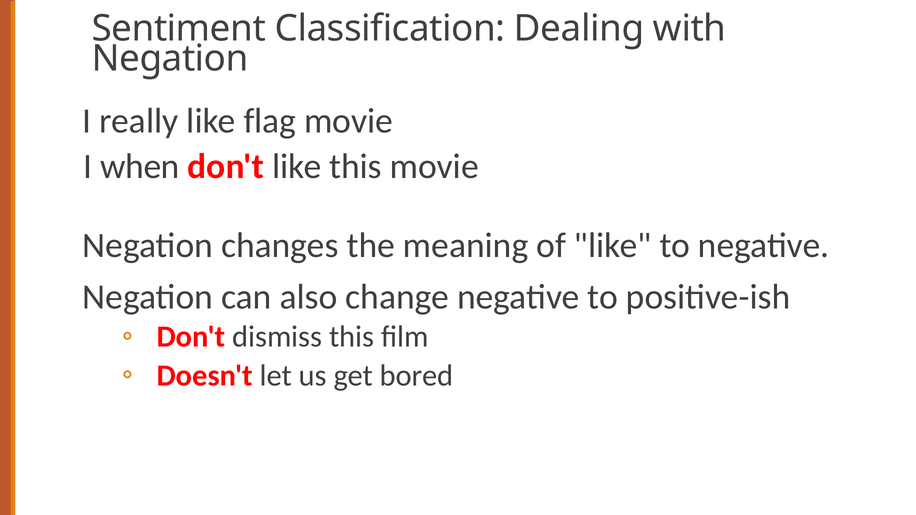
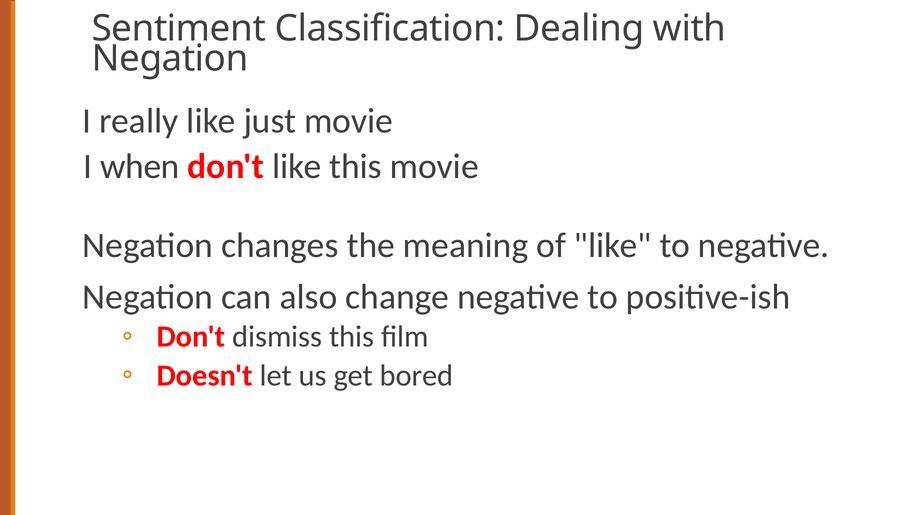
flag: flag -> just
